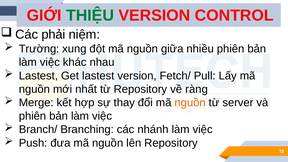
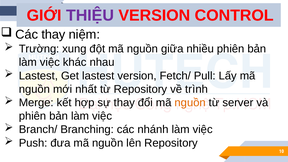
THIỆU colour: green -> purple
phải at (53, 35): phải -> thay
ràng: ràng -> trình
